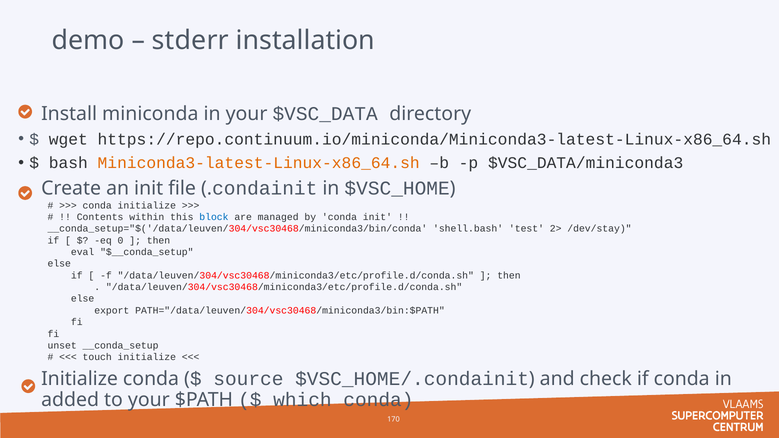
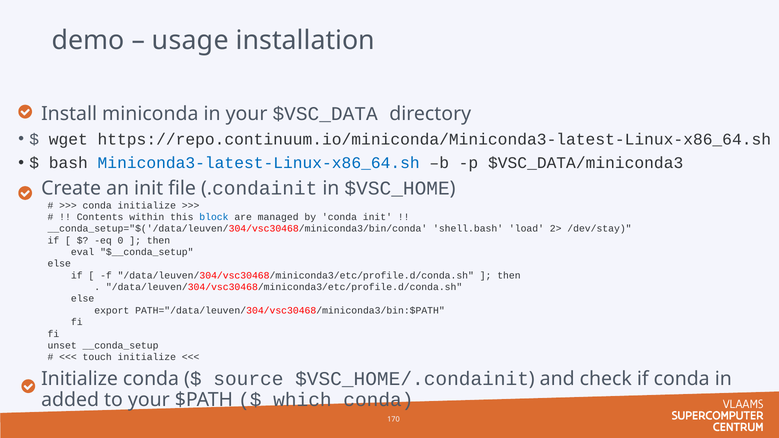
stderr: stderr -> usage
Miniconda3-latest-Linux-x86_64.sh colour: orange -> blue
test: test -> load
